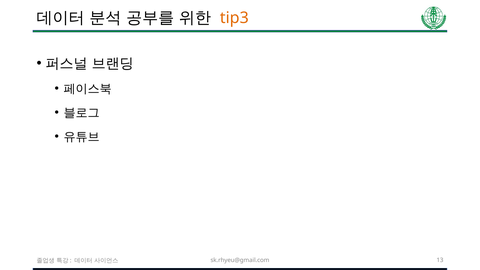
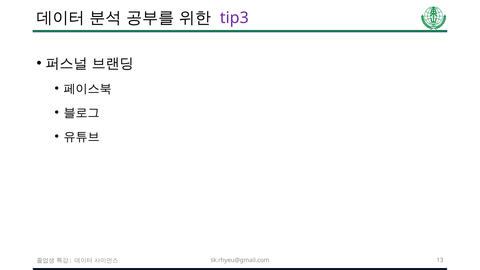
tip3 colour: orange -> purple
